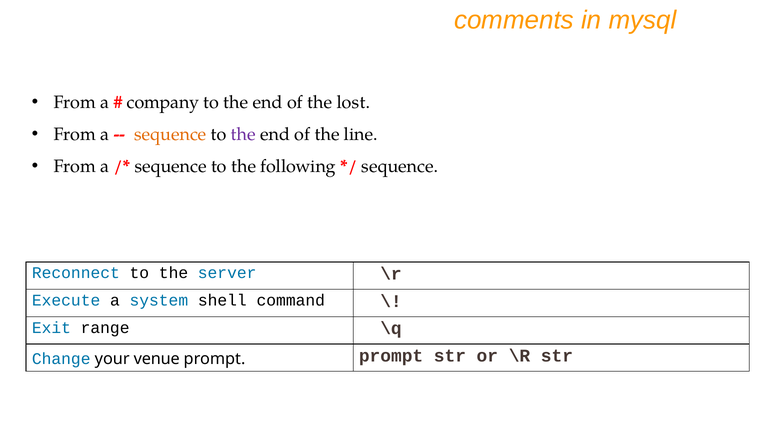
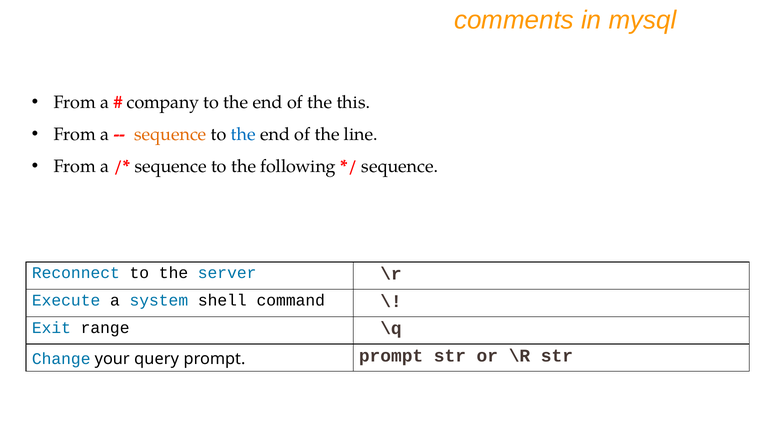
lost: lost -> this
the at (243, 134) colour: purple -> blue
venue: venue -> query
